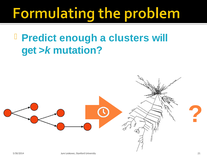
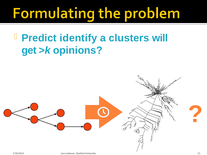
enough: enough -> identify
mutation: mutation -> opinions
